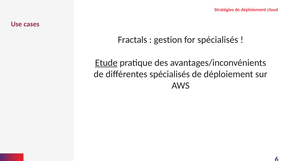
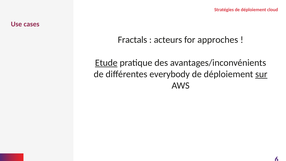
gestion: gestion -> acteurs
for spécialisés: spécialisés -> approches
différentes spécialisés: spécialisés -> everybody
sur underline: none -> present
